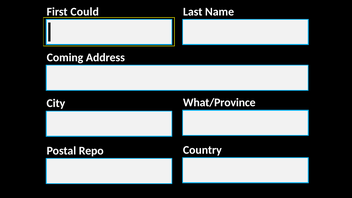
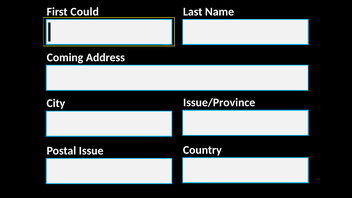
What/Province: What/Province -> Issue/Province
Repo: Repo -> Issue
